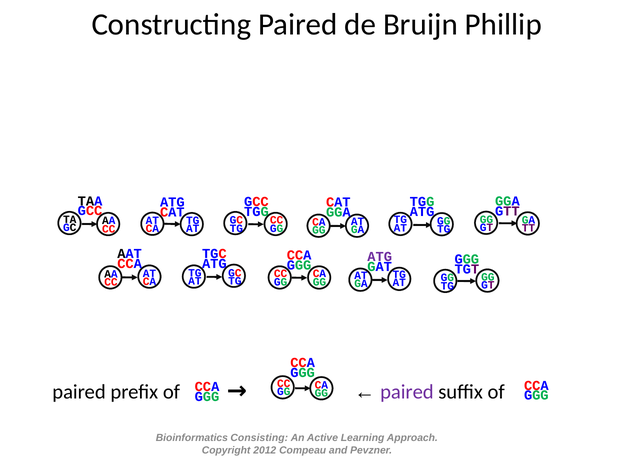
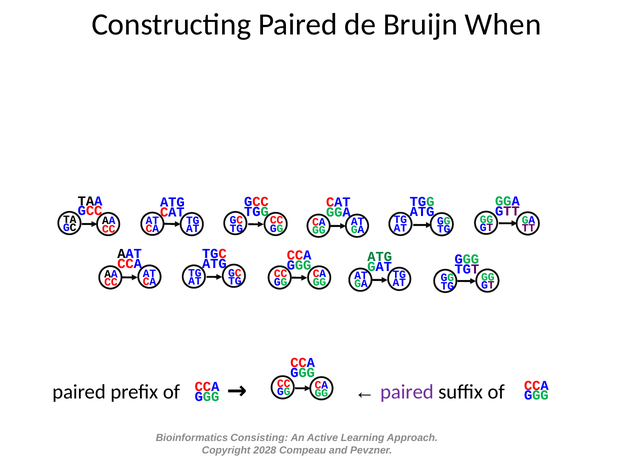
Phillip: Phillip -> When
ATG at (380, 257) colour: purple -> green
2012: 2012 -> 2028
